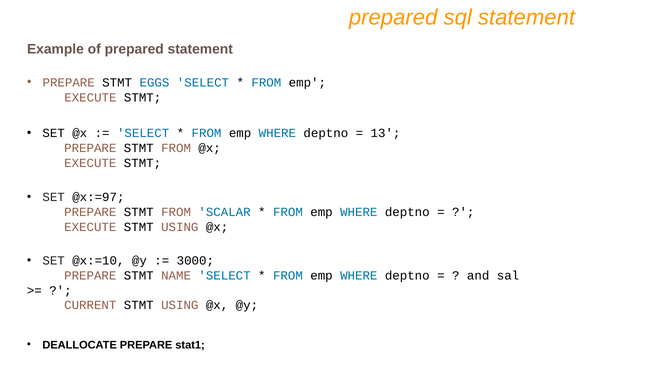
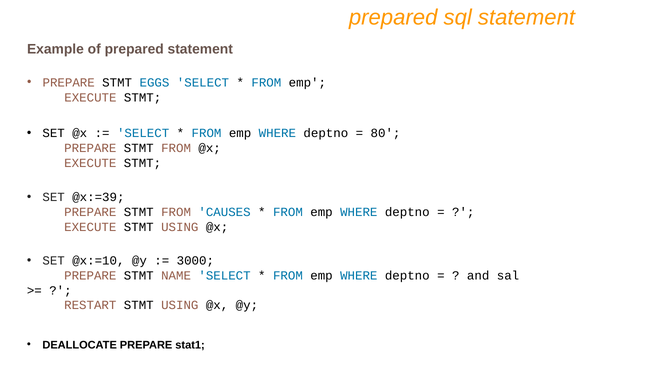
13: 13 -> 80
@x:=97: @x:=97 -> @x:=39
SCALAR: SCALAR -> CAUSES
CURRENT: CURRENT -> RESTART
